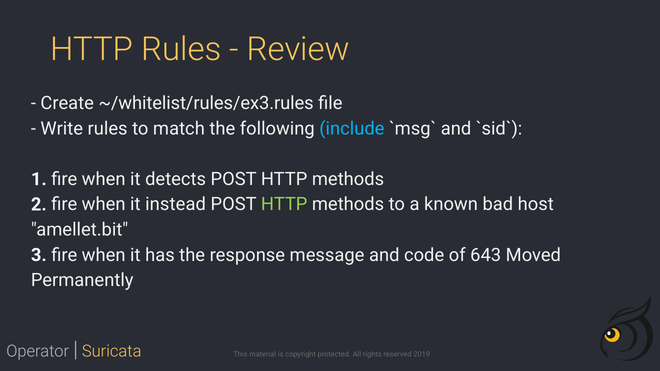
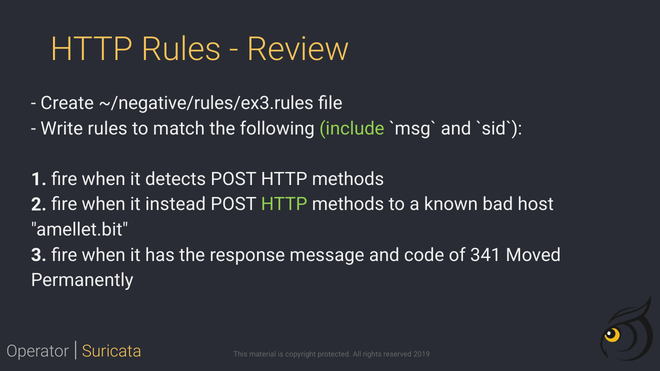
~/whitelist/rules/ex3.rules: ~/whitelist/rules/ex3.rules -> ~/negative/rules/ex3.rules
include colour: light blue -> light green
643: 643 -> 341
